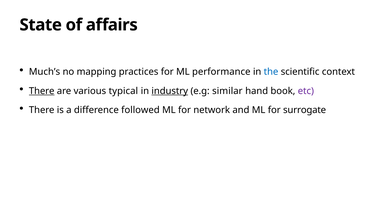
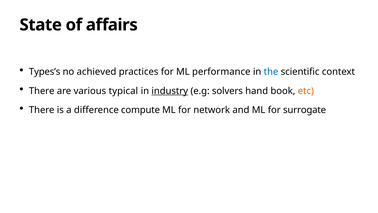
Much’s: Much’s -> Types’s
mapping: mapping -> achieved
There at (42, 91) underline: present -> none
similar: similar -> solvers
etc colour: purple -> orange
followed: followed -> compute
